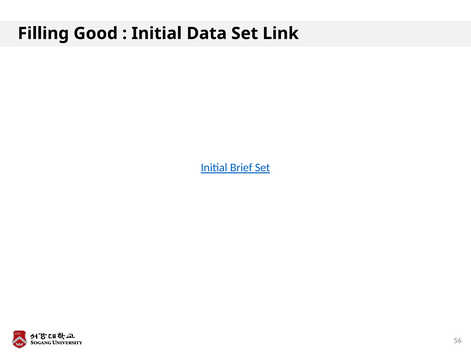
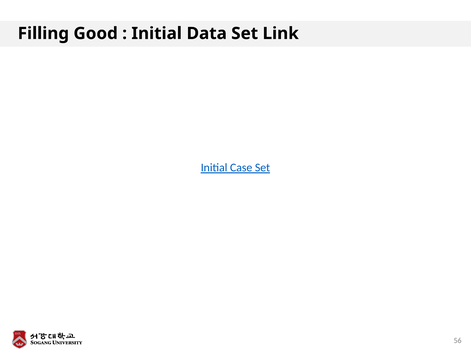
Brief: Brief -> Case
